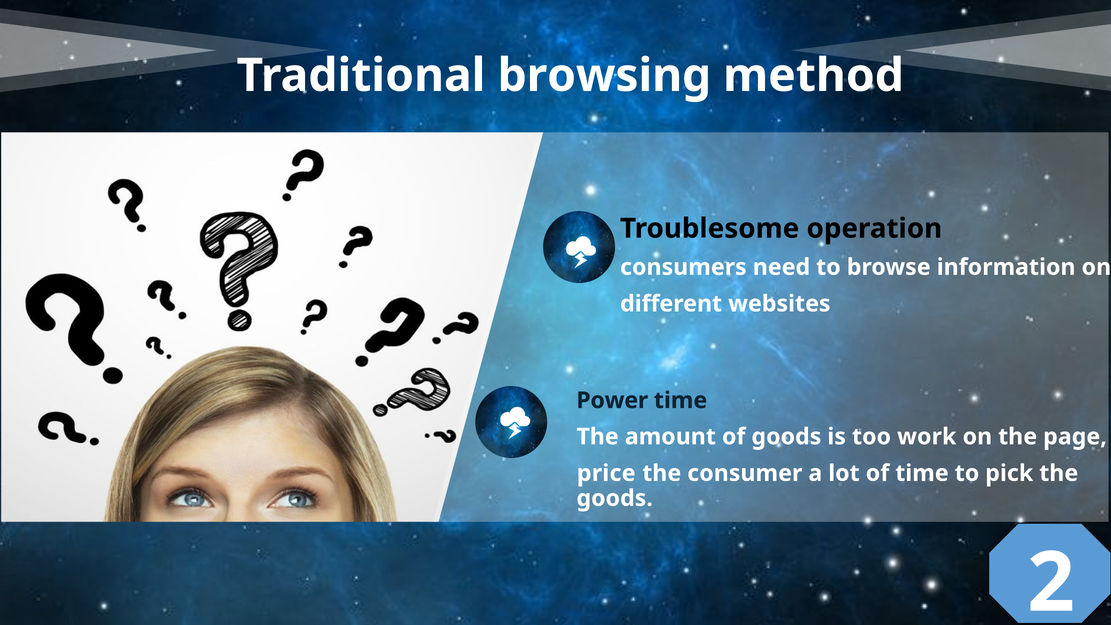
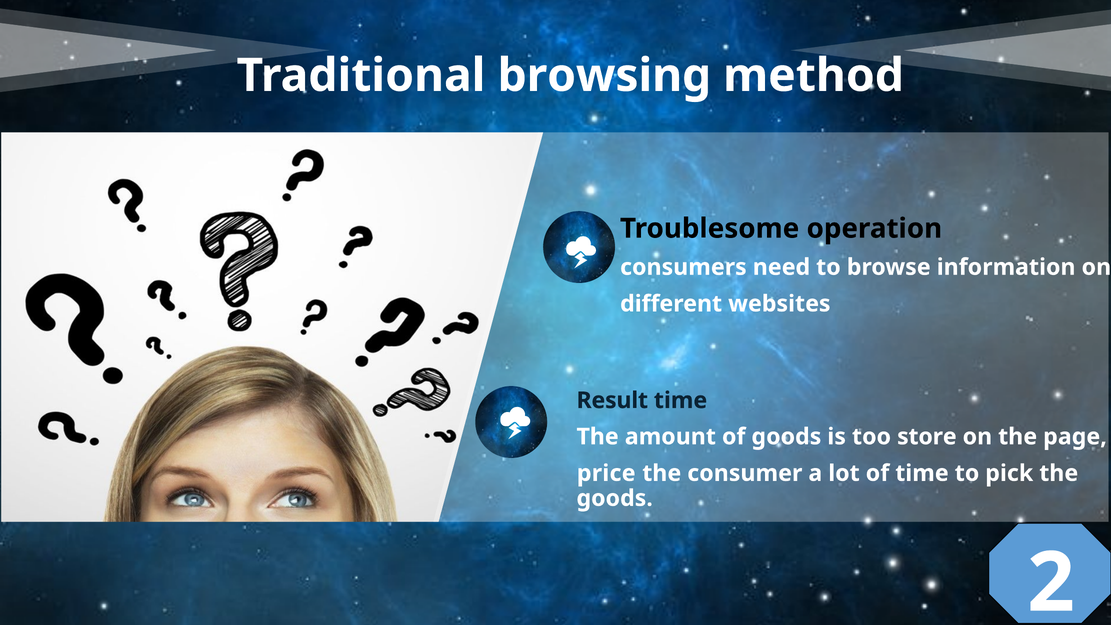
Power: Power -> Result
work: work -> store
